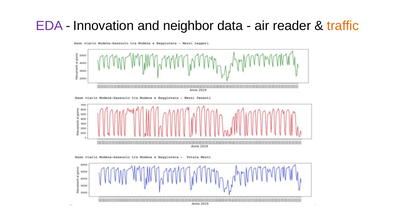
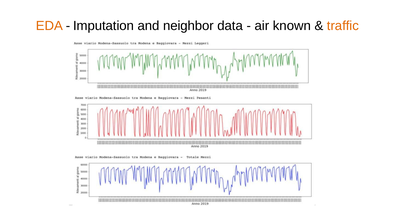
EDA colour: purple -> orange
Innovation: Innovation -> Imputation
reader: reader -> known
